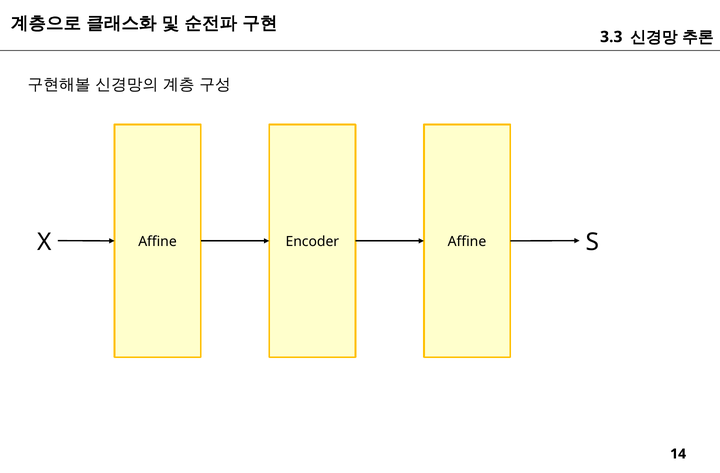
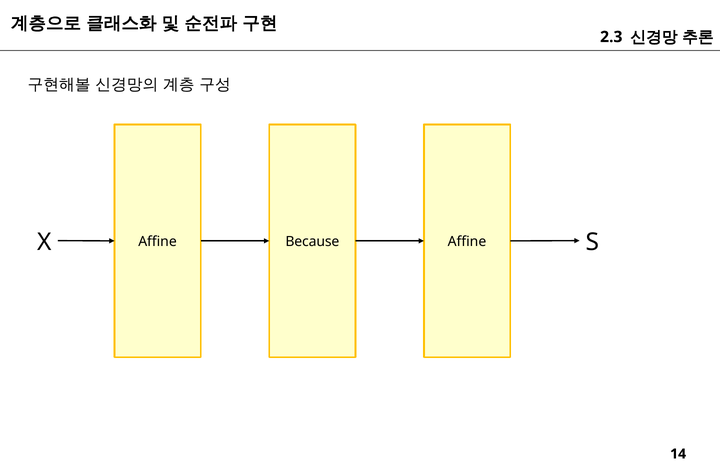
3.3: 3.3 -> 2.3
Encoder: Encoder -> Because
